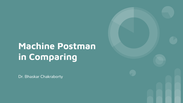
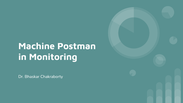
Comparing: Comparing -> Monitoring
